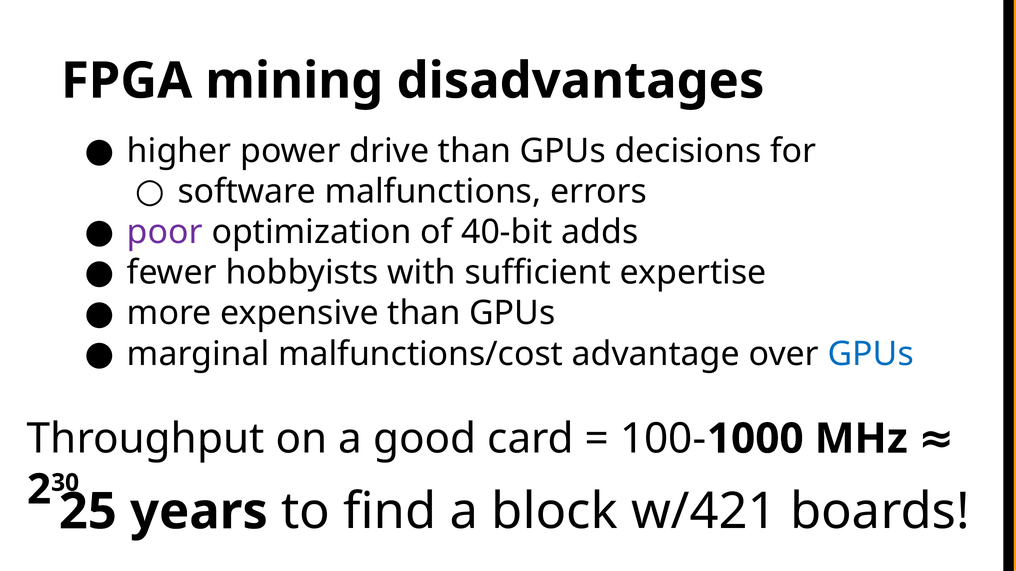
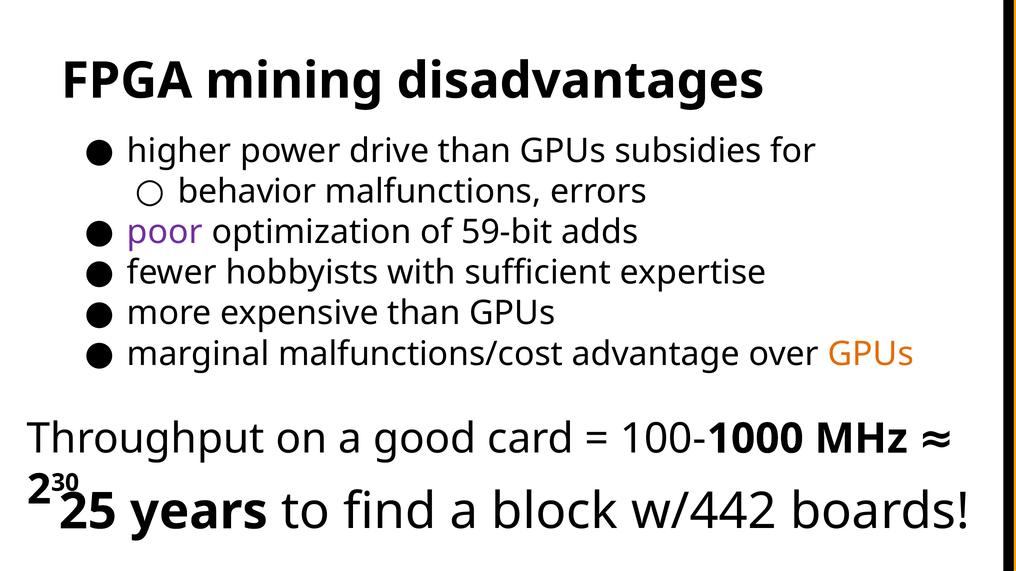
decisions: decisions -> subsidies
software: software -> behavior
40-bit: 40-bit -> 59-bit
GPUs at (871, 354) colour: blue -> orange
w/421: w/421 -> w/442
